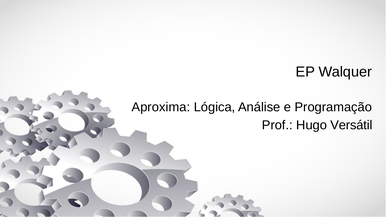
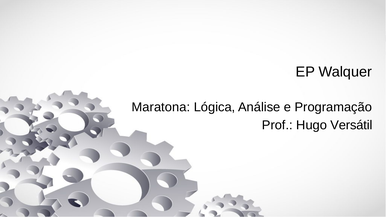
Aproxima: Aproxima -> Maratona
